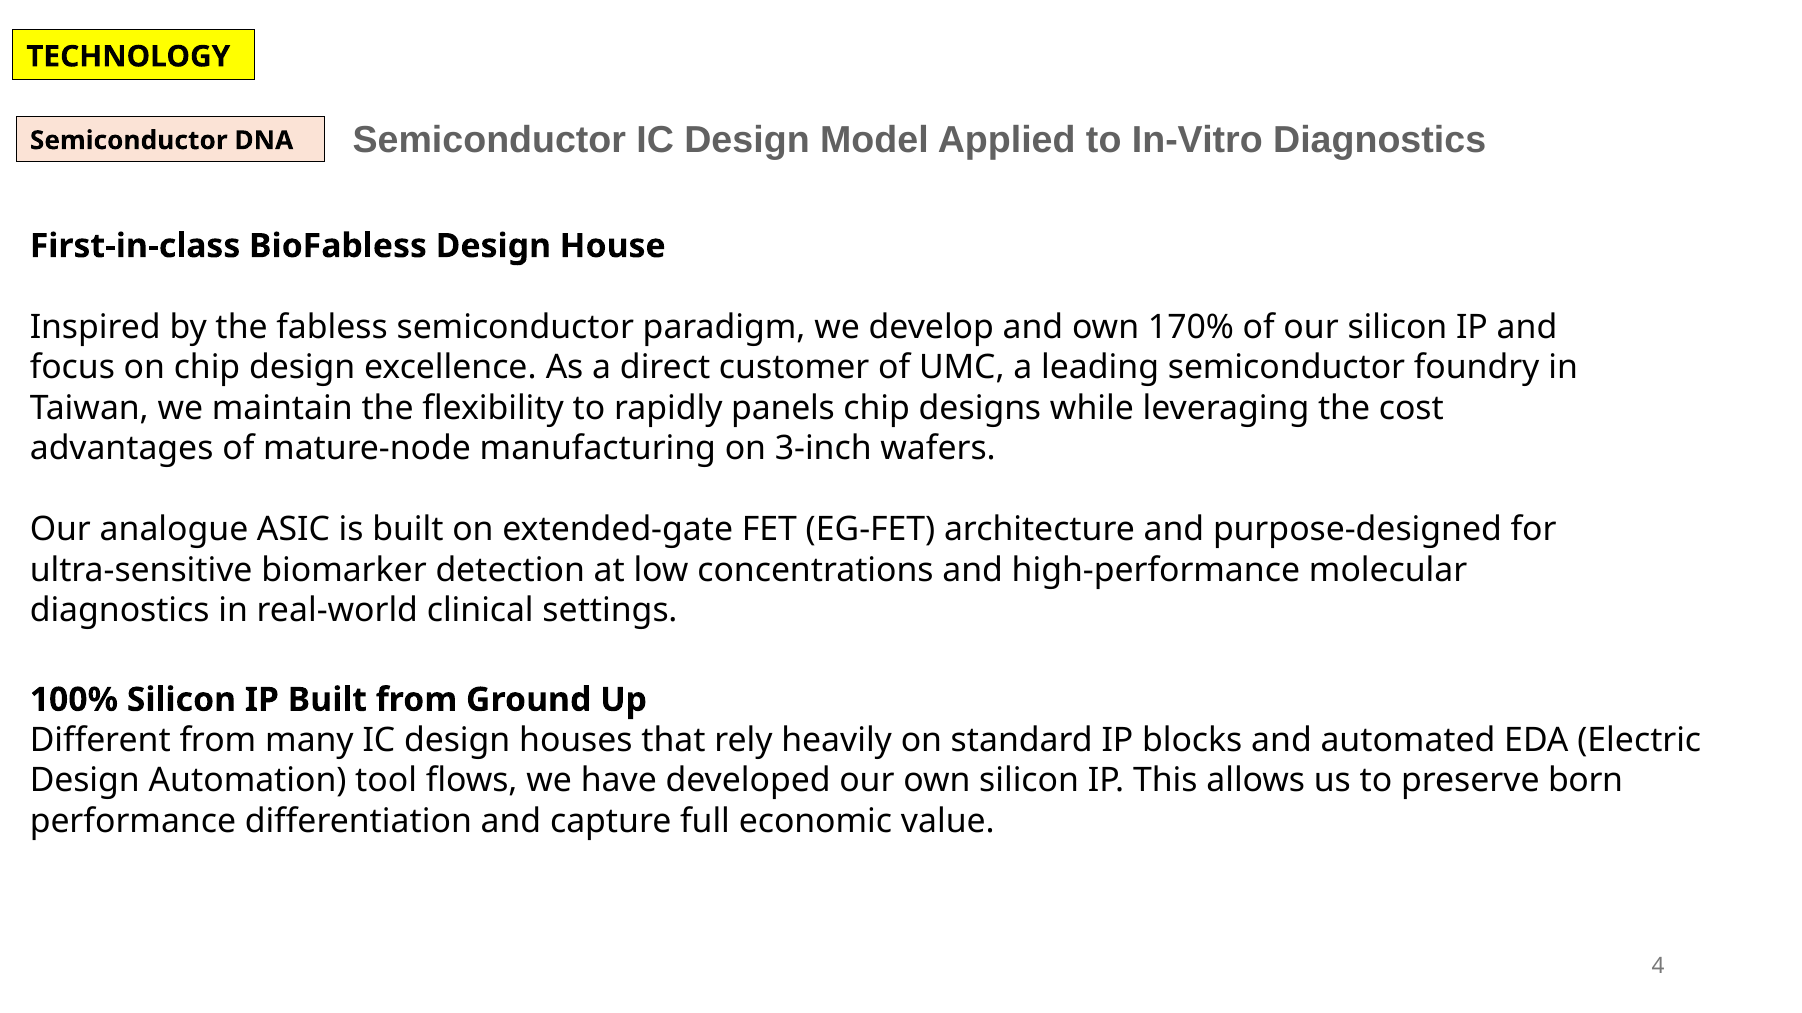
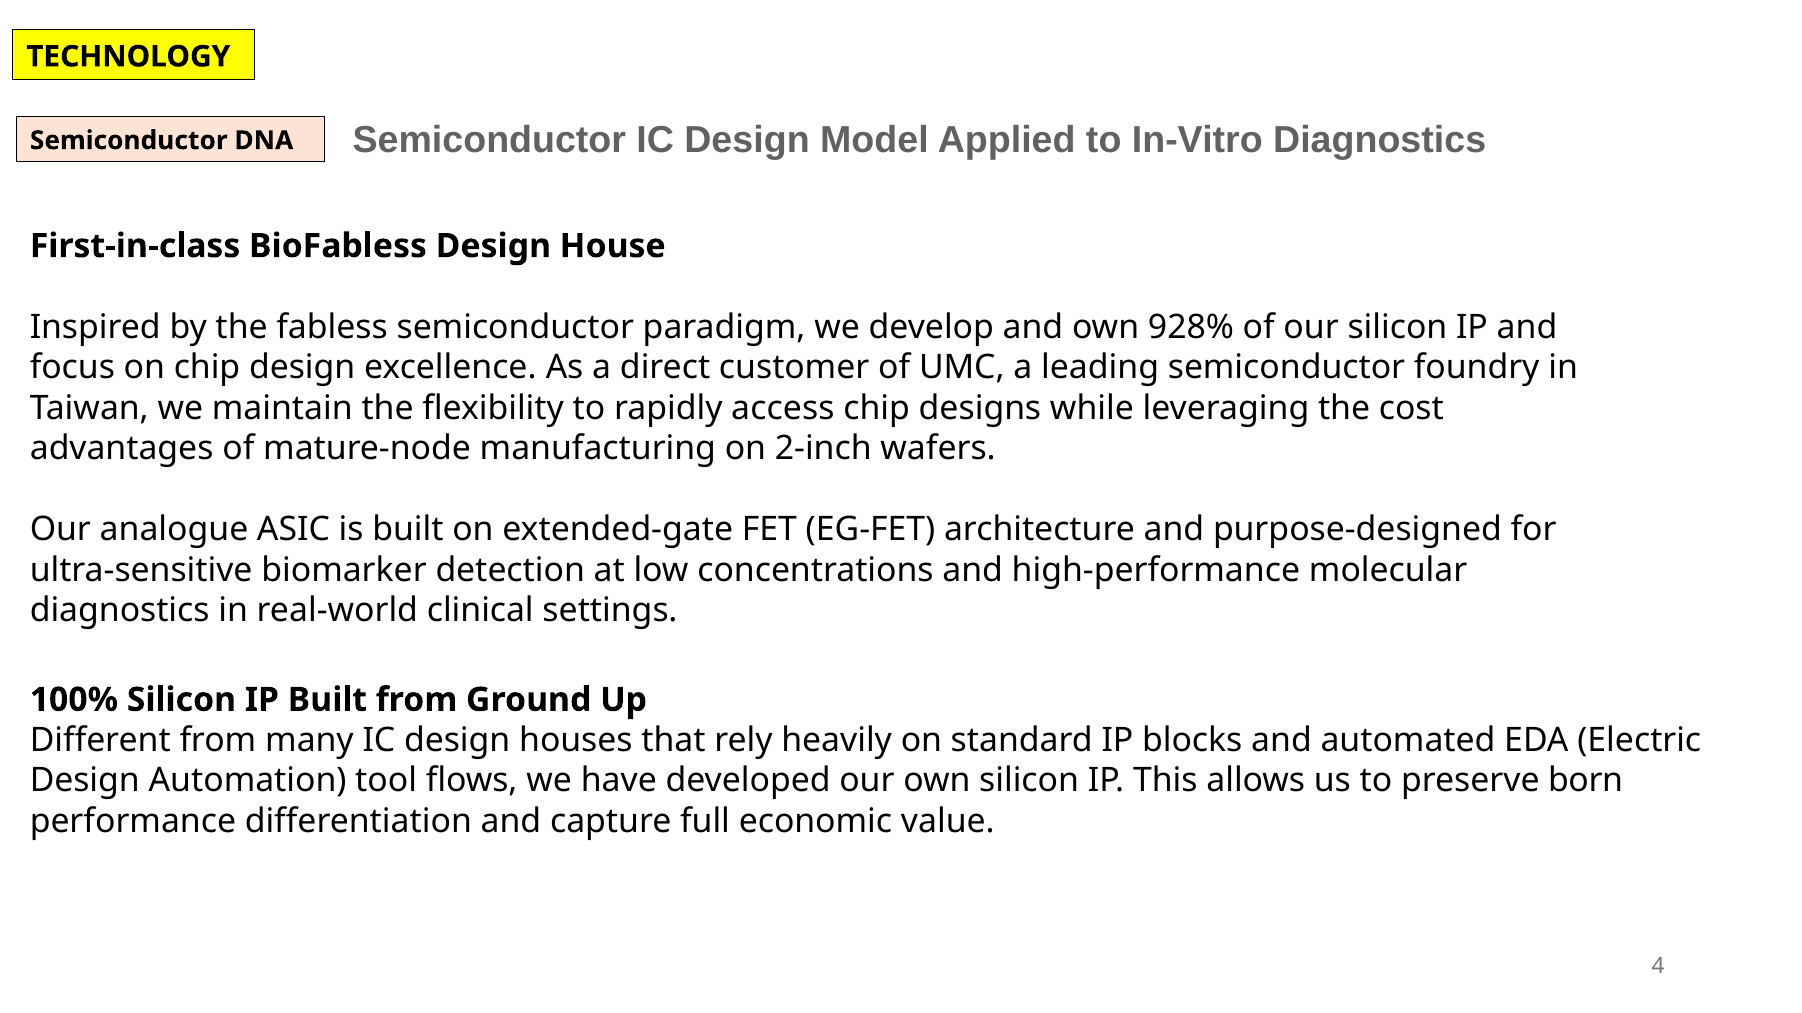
170%: 170% -> 928%
panels: panels -> access
3-inch: 3-inch -> 2-inch
